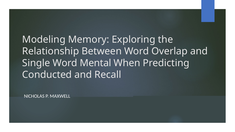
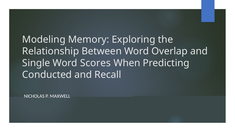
Mental: Mental -> Scores
